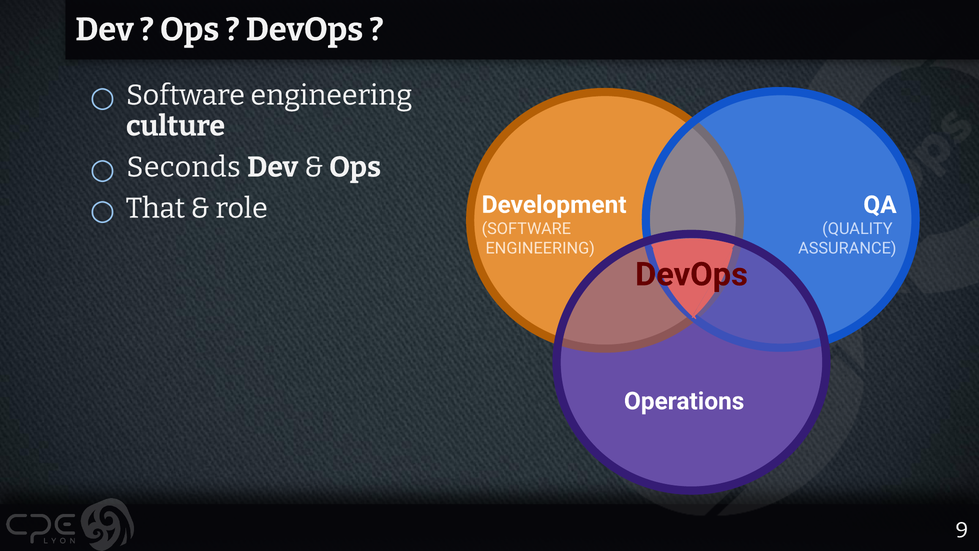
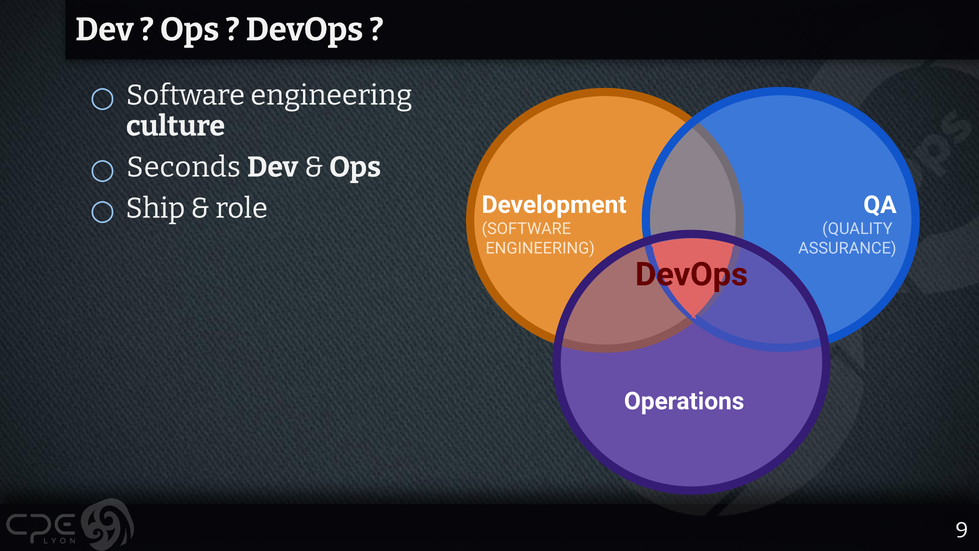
That: That -> Ship
